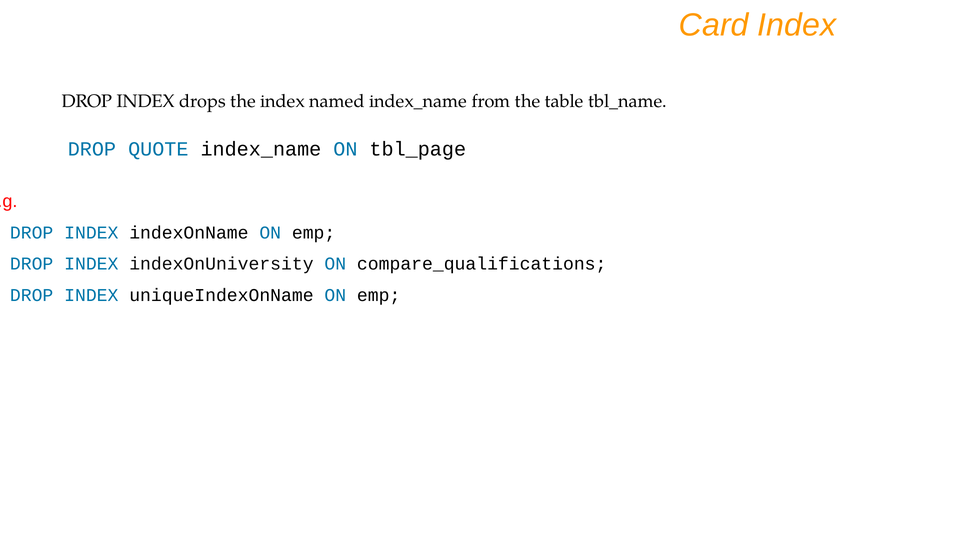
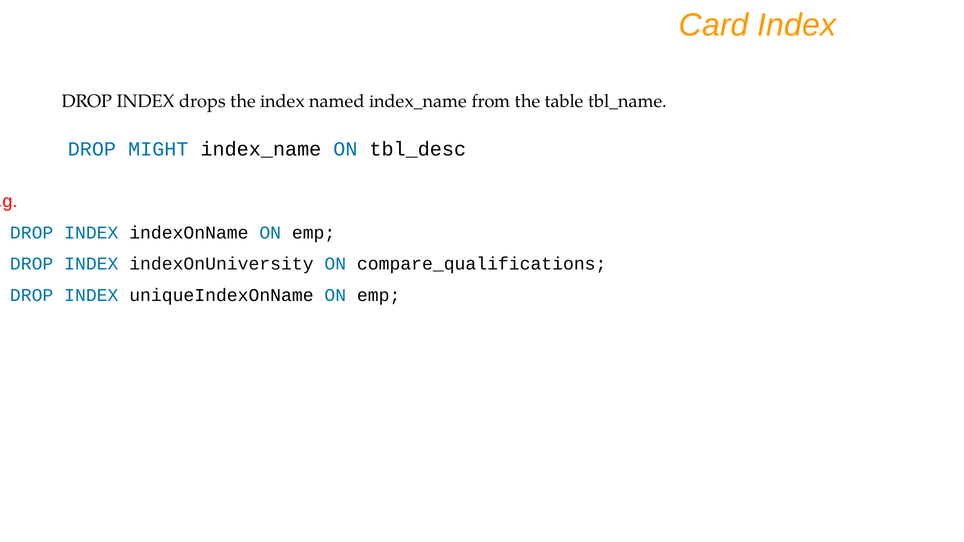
QUOTE: QUOTE -> MIGHT
tbl_page: tbl_page -> tbl_desc
